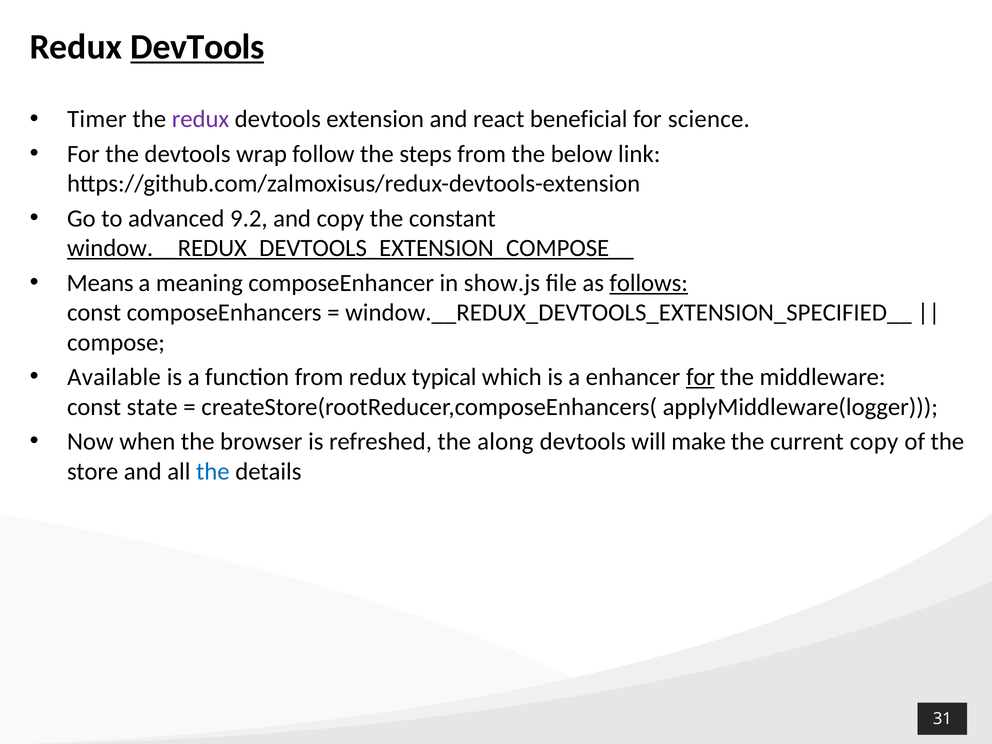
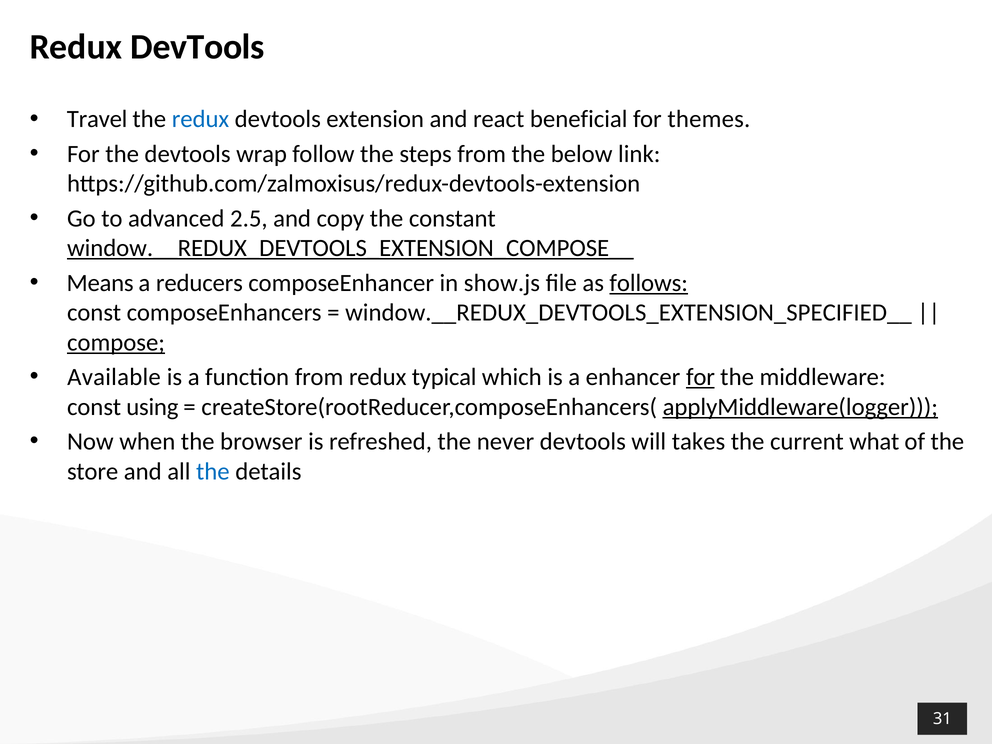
DevTools at (197, 47) underline: present -> none
Timer: Timer -> Travel
redux at (200, 119) colour: purple -> blue
science: science -> themes
9.2: 9.2 -> 2.5
meaning: meaning -> reducers
compose underline: none -> present
state: state -> using
applyMiddleware(logger underline: none -> present
along: along -> never
make: make -> takes
current copy: copy -> what
